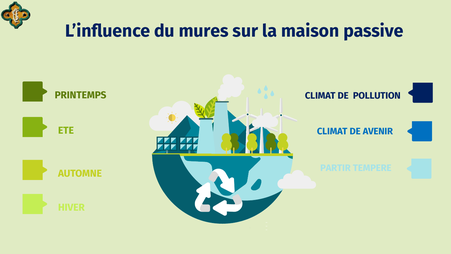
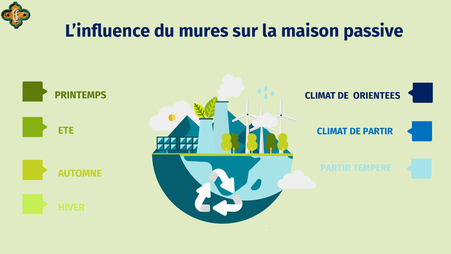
POLLUTION: POLLUTION -> ORIENTEES
DE AVENIR: AVENIR -> PARTIR
